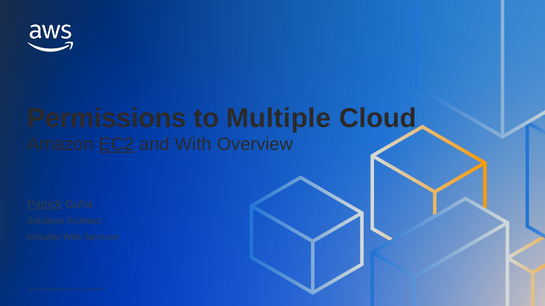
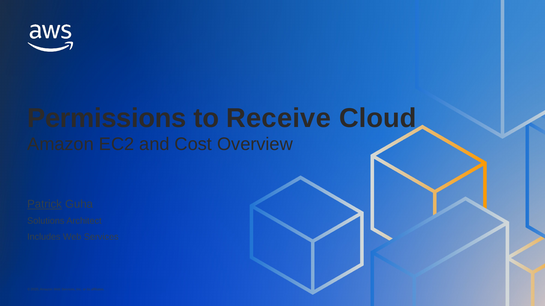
Multiple: Multiple -> Receive
EC2 underline: present -> none
With: With -> Cost
